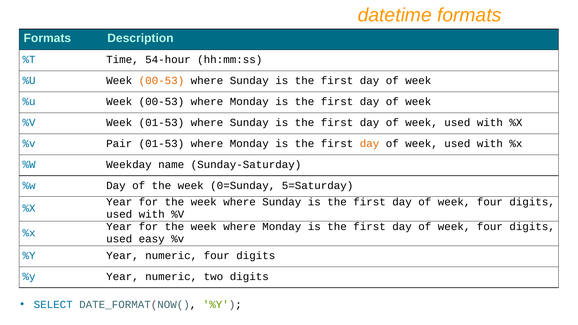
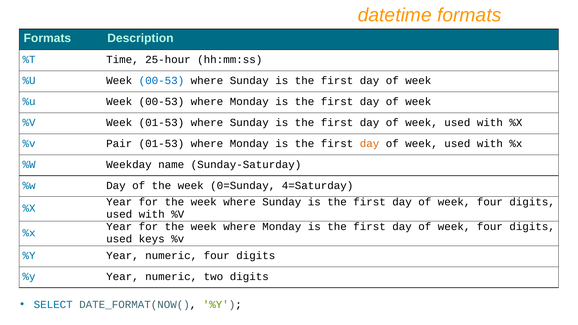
54-hour: 54-hour -> 25-hour
00-53 at (161, 81) colour: orange -> blue
5=Saturday: 5=Saturday -> 4=Saturday
easy: easy -> keys
